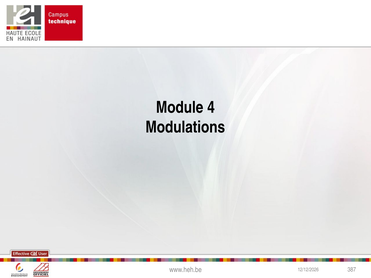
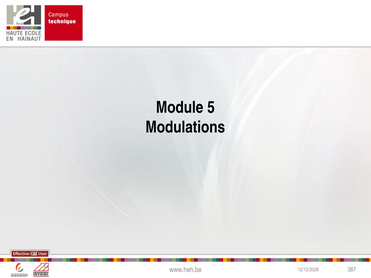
4: 4 -> 5
